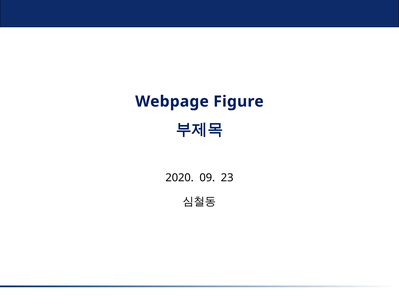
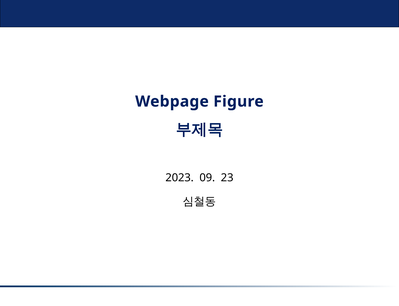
2020: 2020 -> 2023
